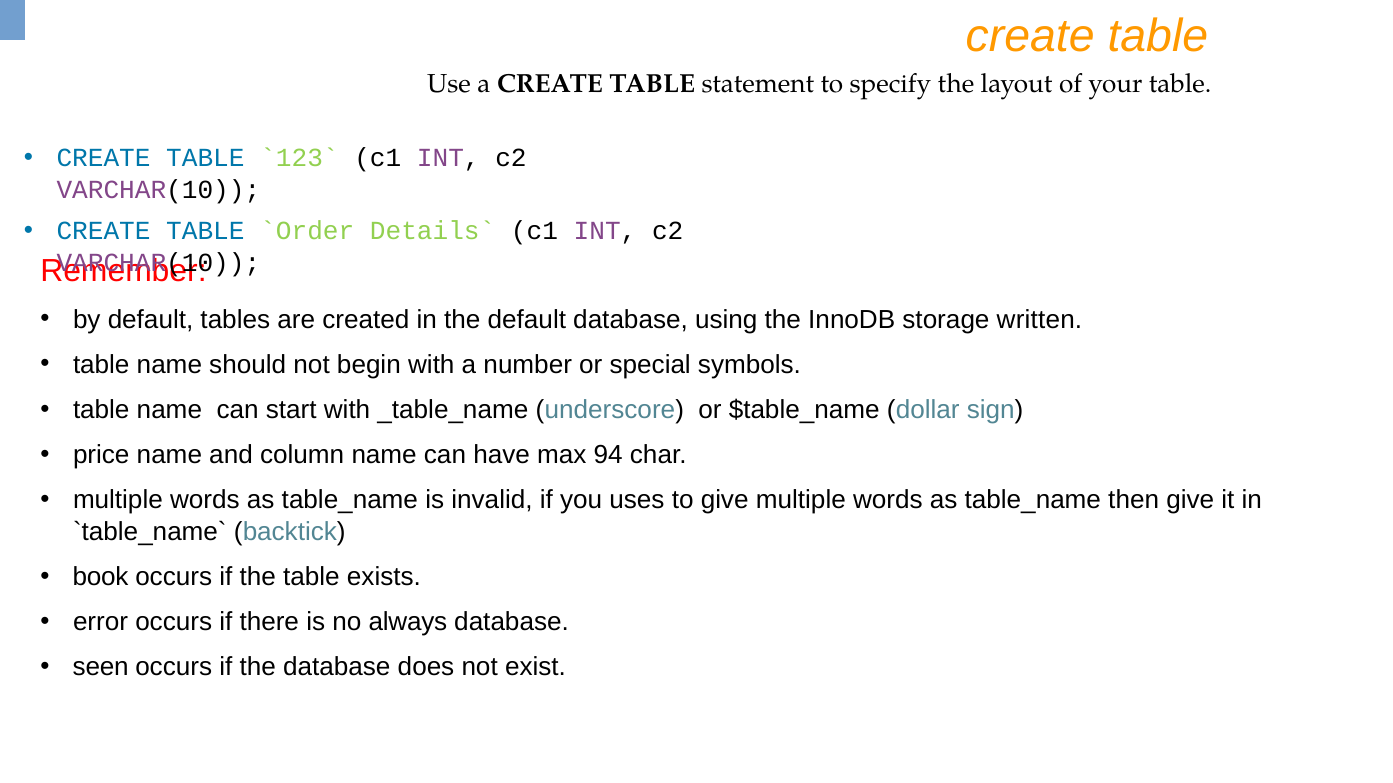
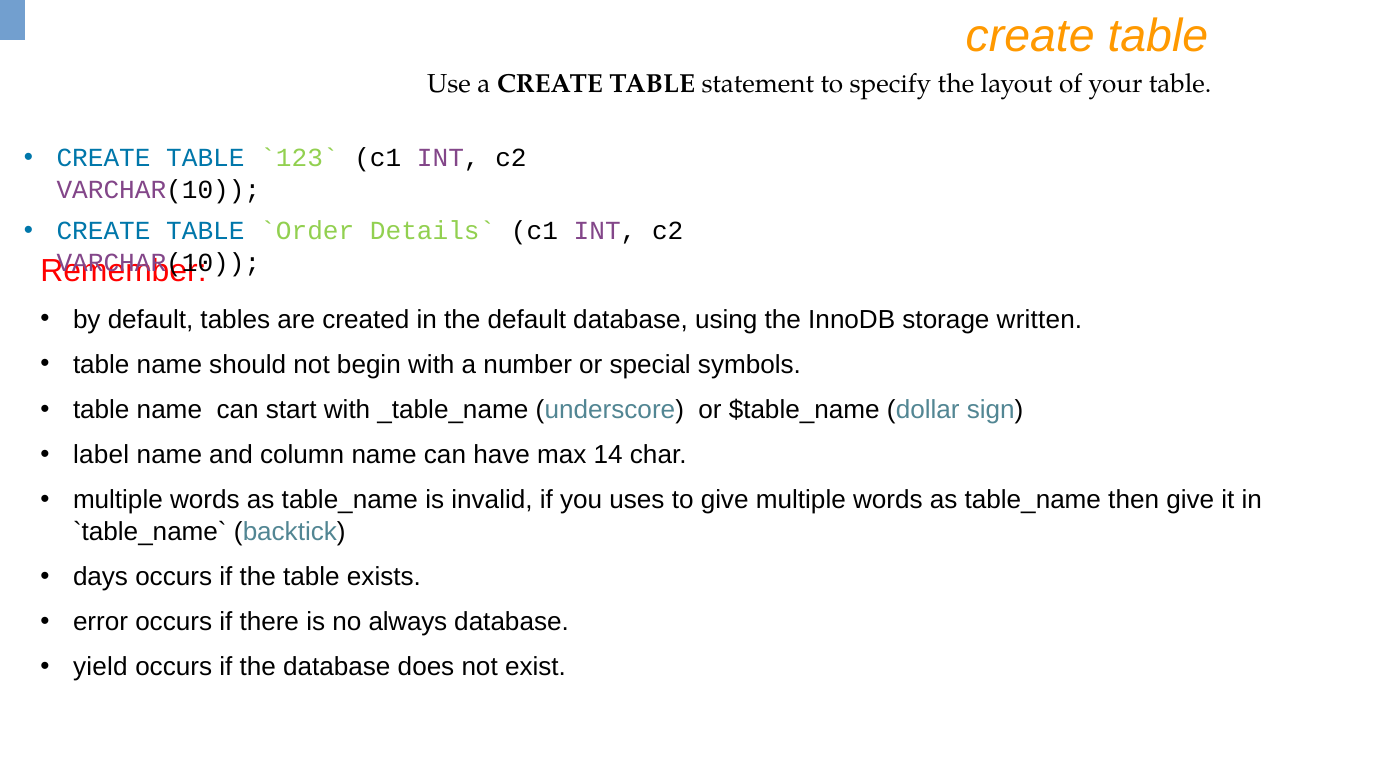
price: price -> label
94: 94 -> 14
book: book -> days
seen: seen -> yield
